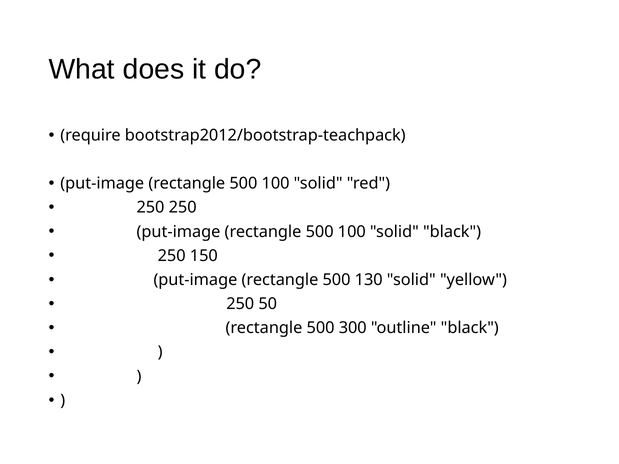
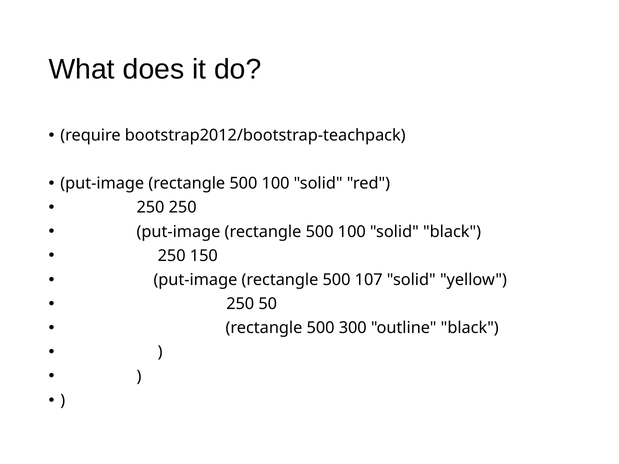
130: 130 -> 107
